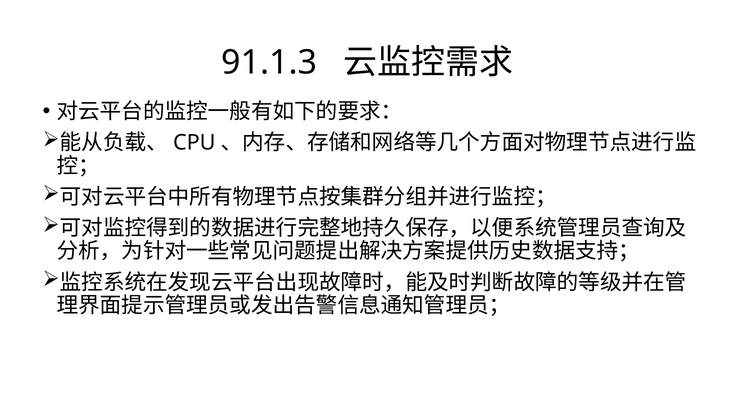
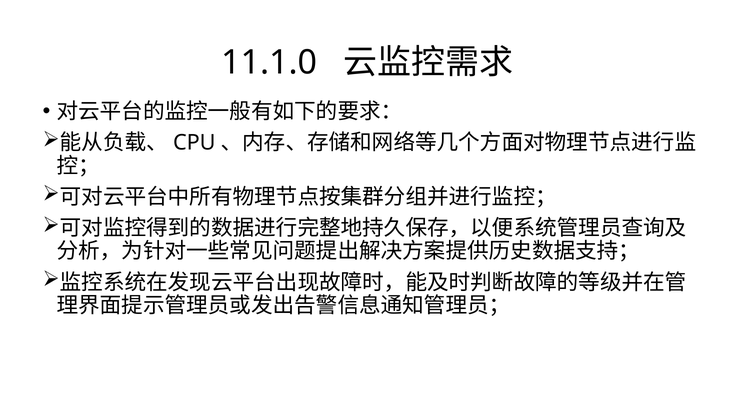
91.1.3: 91.1.3 -> 11.1.0
